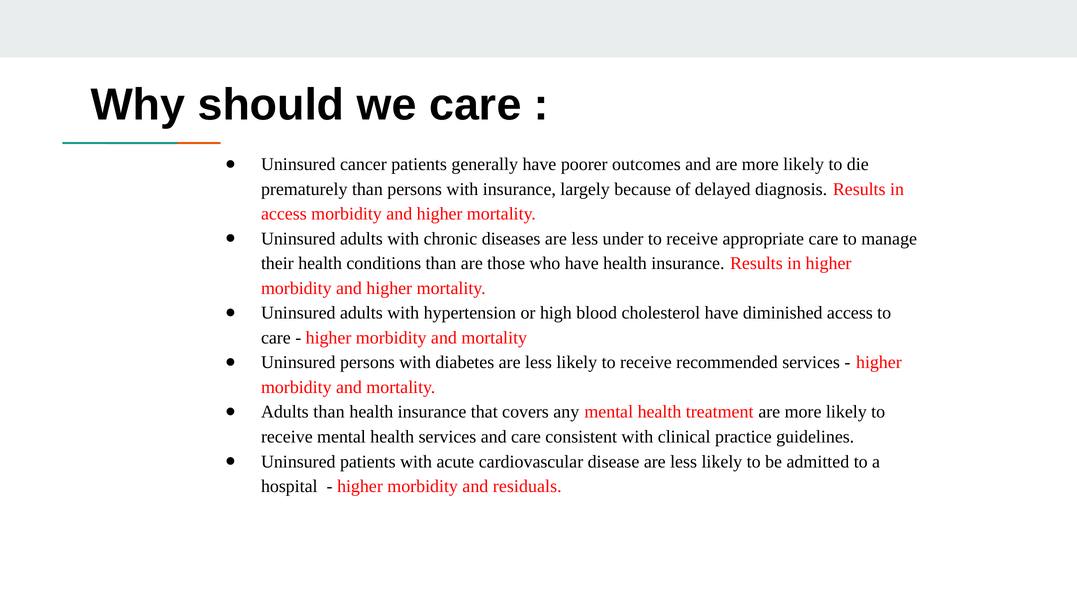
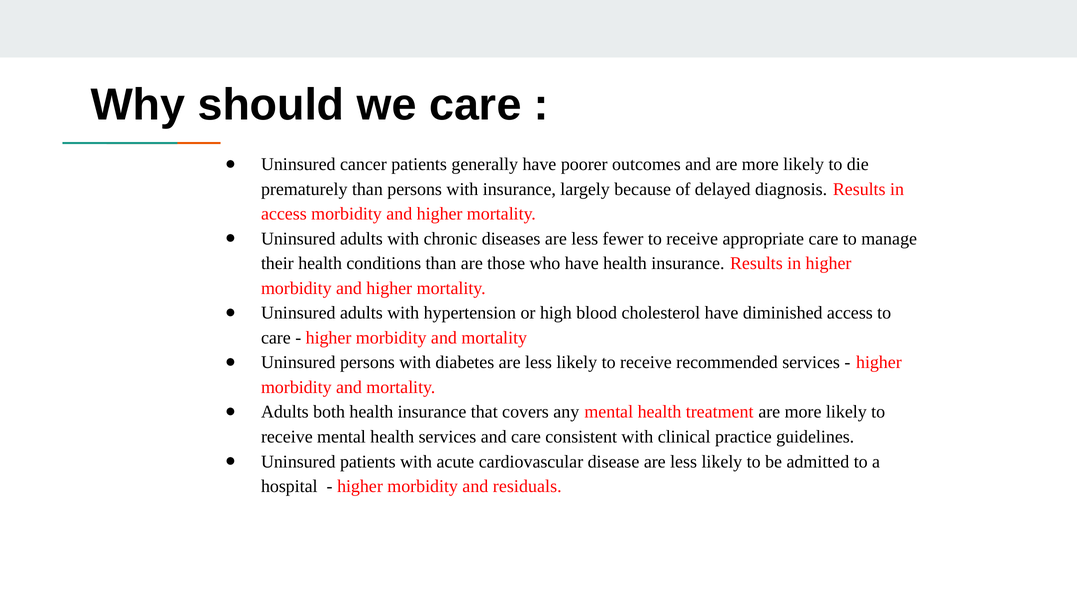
under: under -> fewer
Adults than: than -> both
